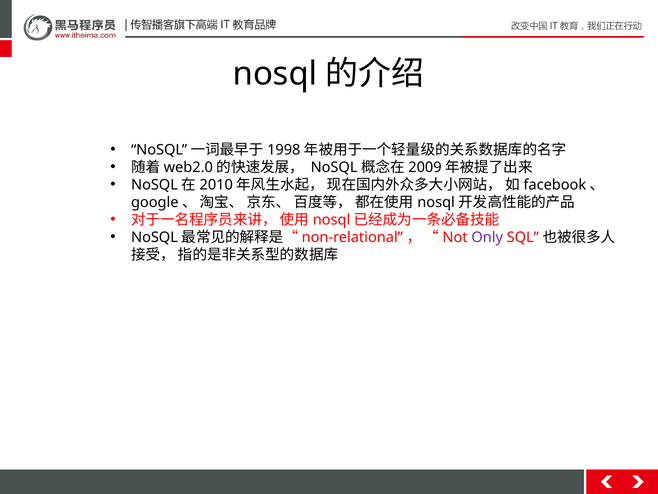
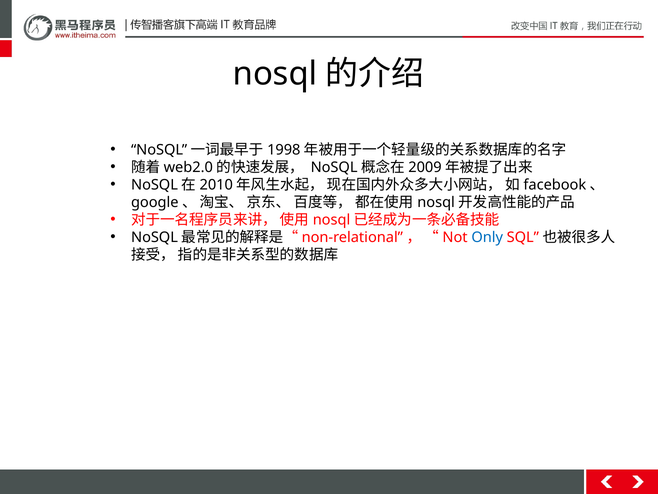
Only colour: purple -> blue
